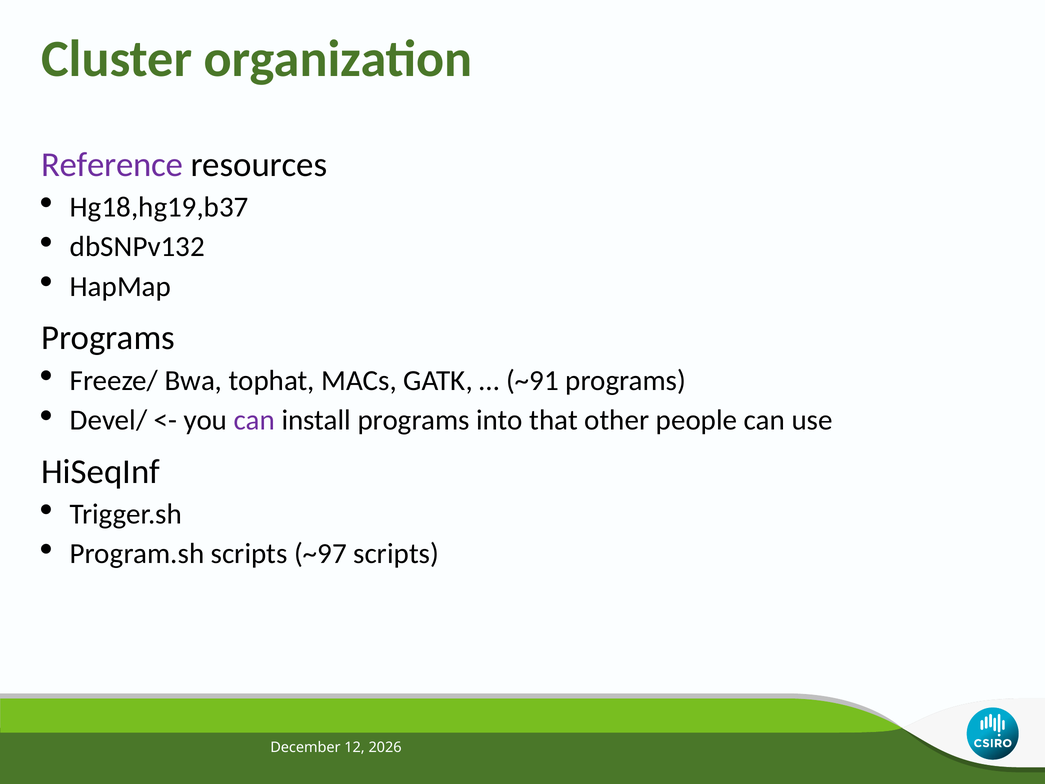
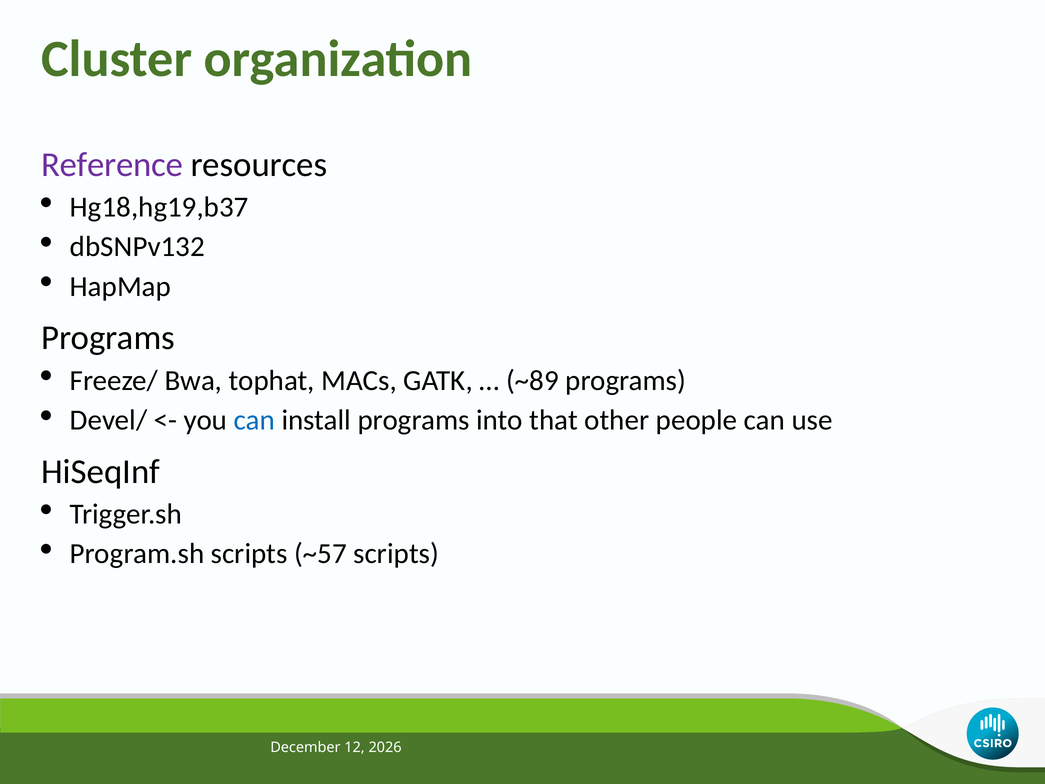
~91: ~91 -> ~89
can at (254, 420) colour: purple -> blue
~97: ~97 -> ~57
